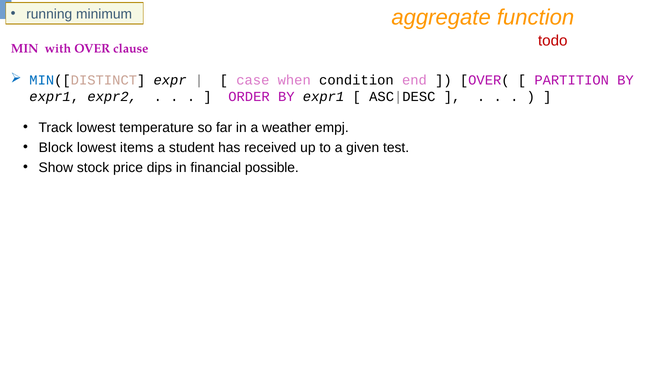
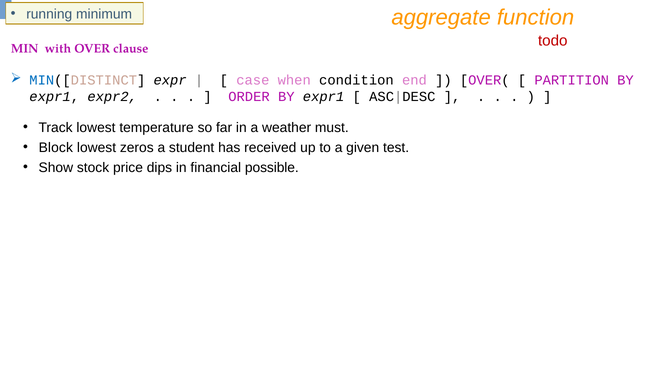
empj: empj -> must
items: items -> zeros
